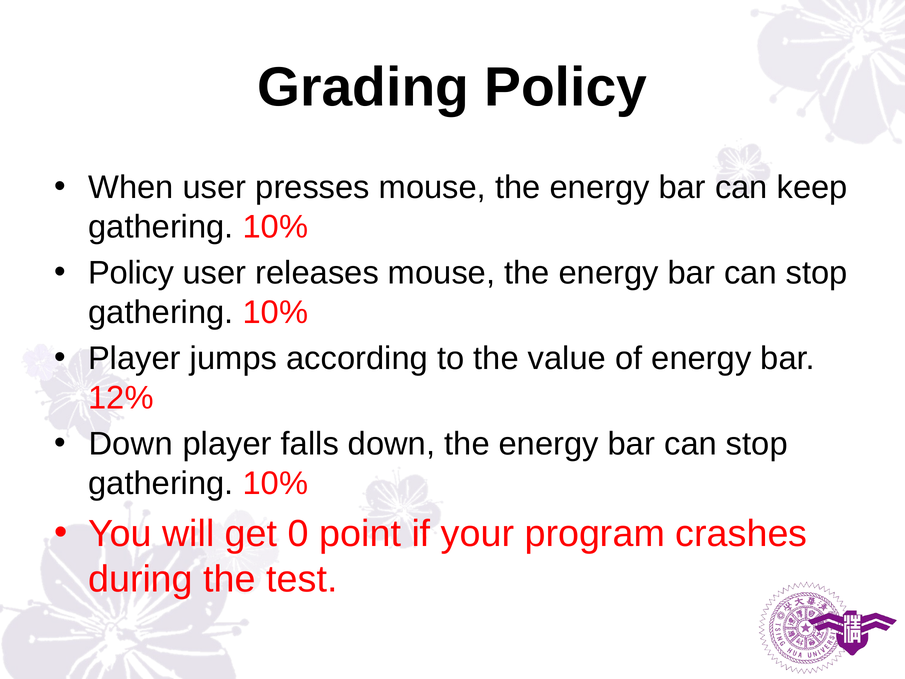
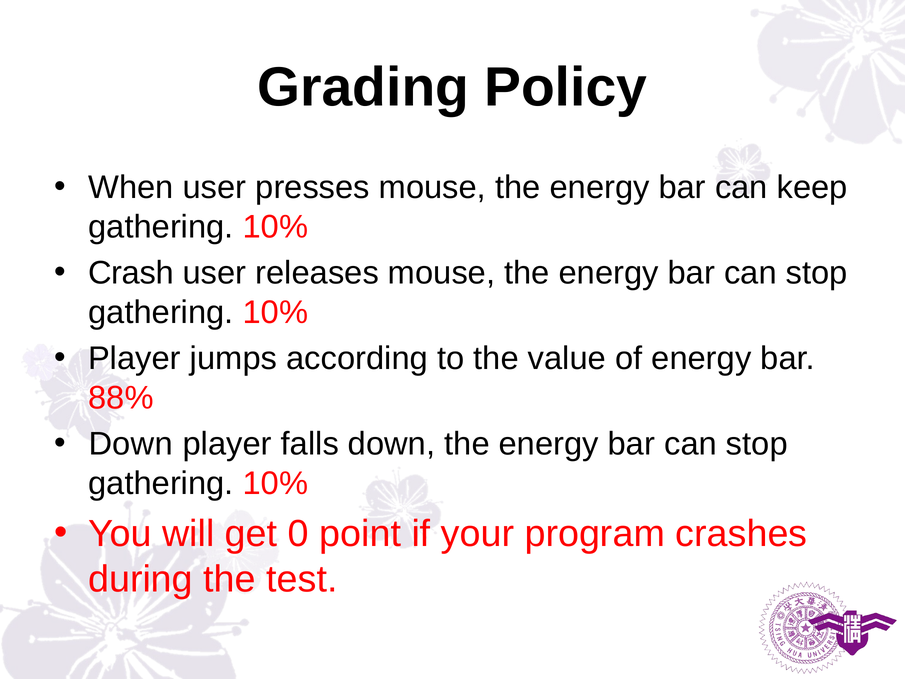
Policy at (131, 273): Policy -> Crash
12%: 12% -> 88%
